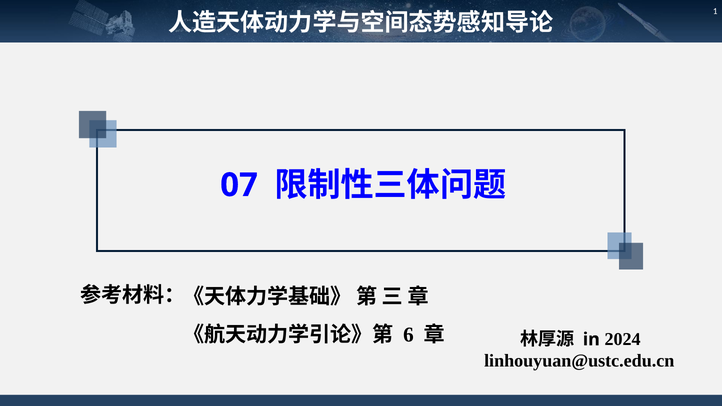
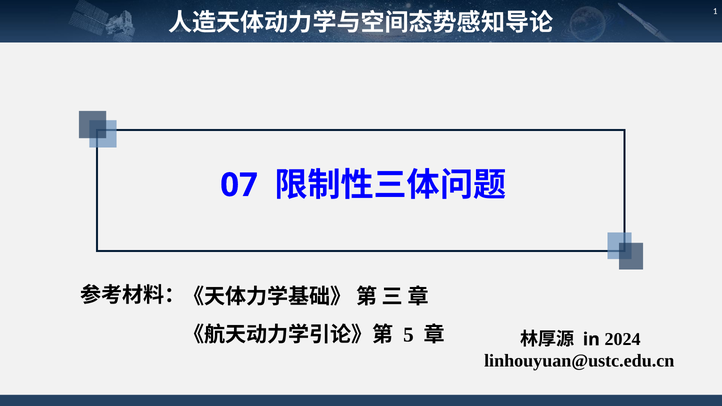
6: 6 -> 5
